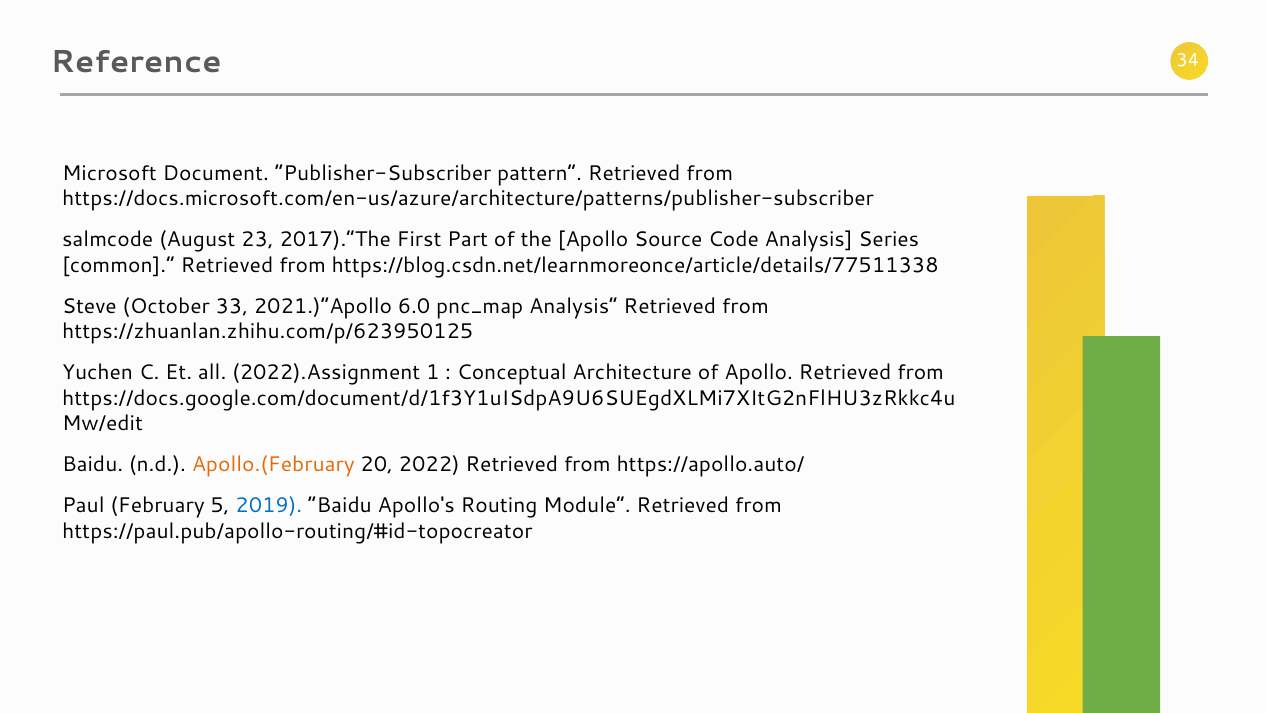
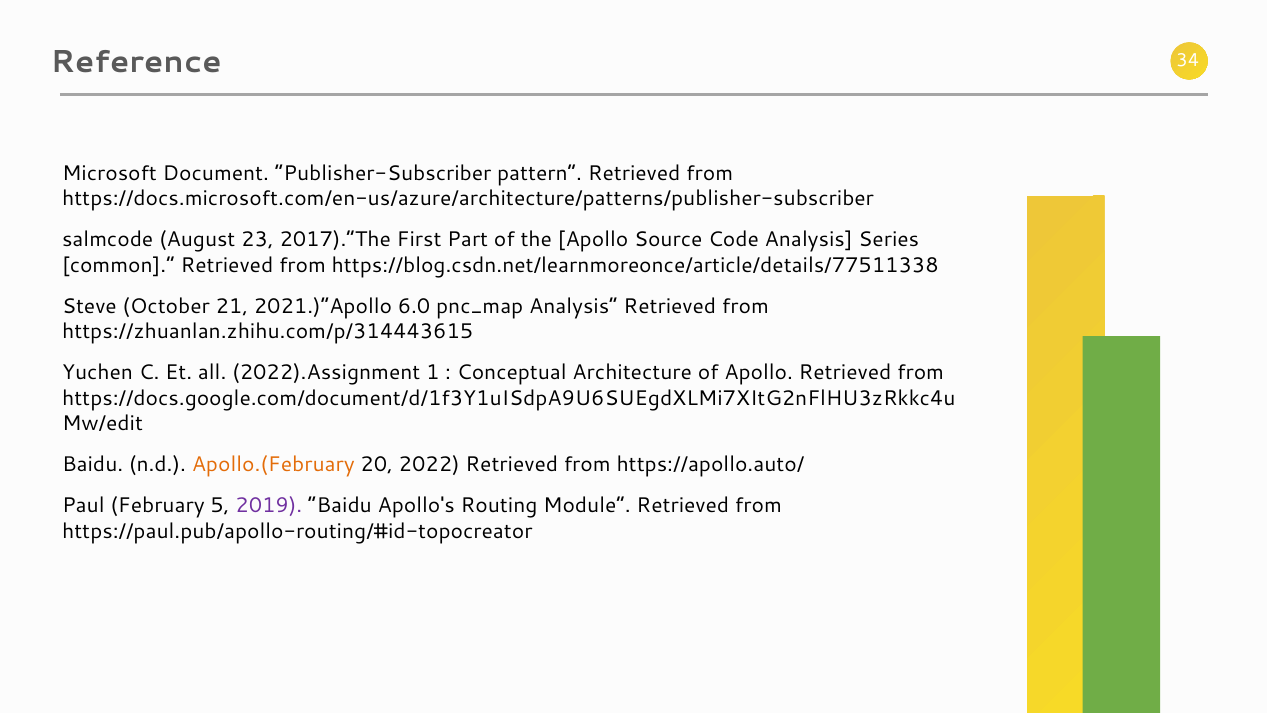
33: 33 -> 21
https://zhuanlan.zhihu.com/p/623950125: https://zhuanlan.zhihu.com/p/623950125 -> https://zhuanlan.zhihu.com/p/314443615
2019 colour: blue -> purple
